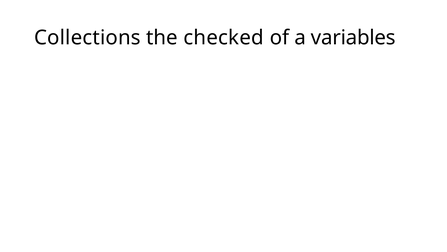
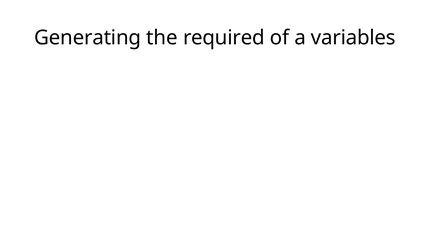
Collections: Collections -> Generating
checked: checked -> required
